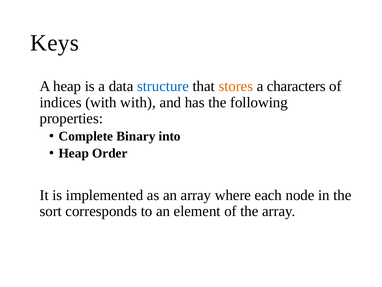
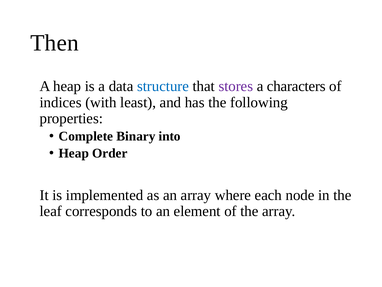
Keys: Keys -> Then
stores colour: orange -> purple
with with: with -> least
sort: sort -> leaf
